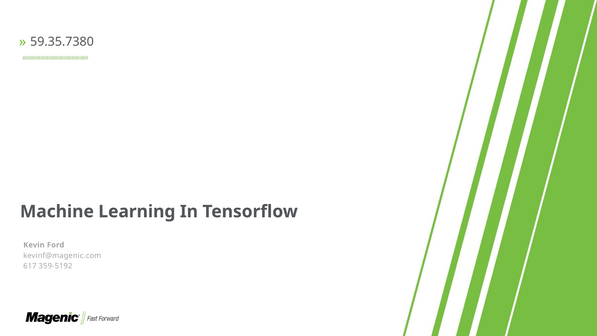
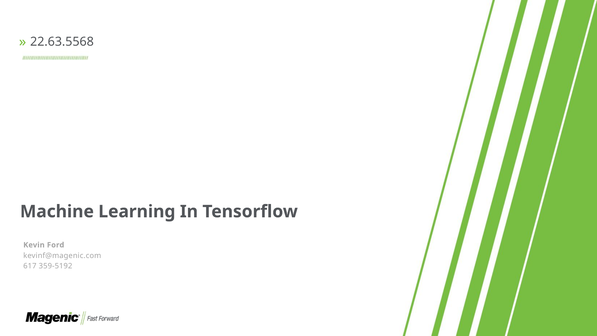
59.35.7380: 59.35.7380 -> 22.63.5568
